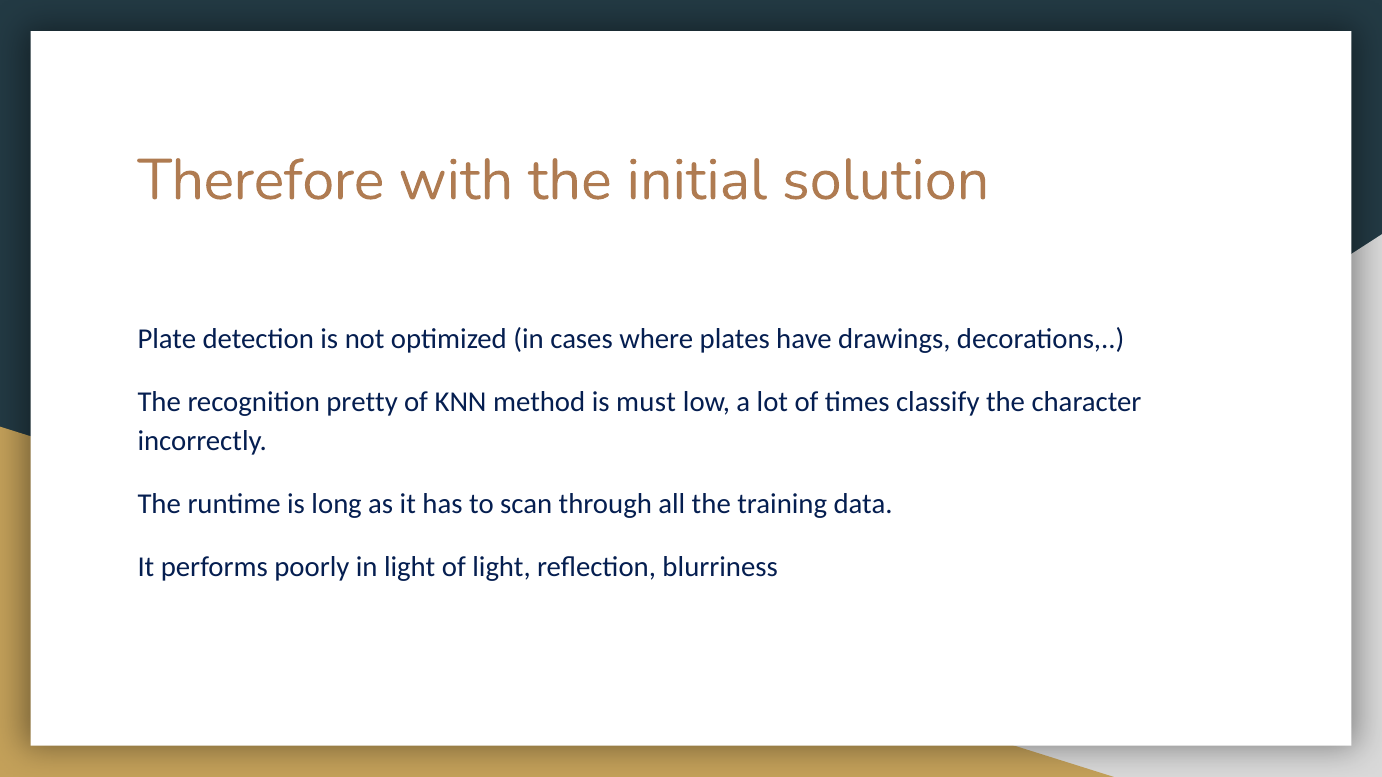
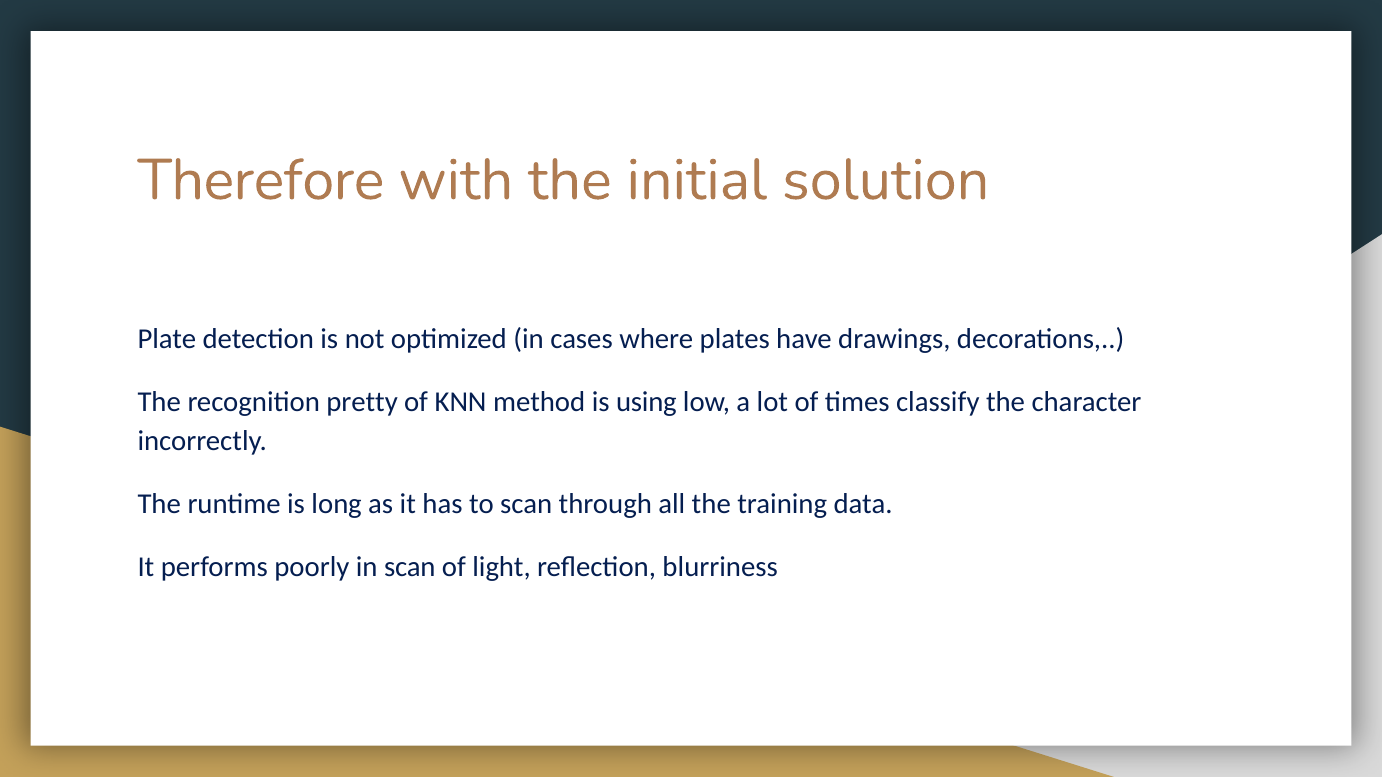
must: must -> using
in light: light -> scan
